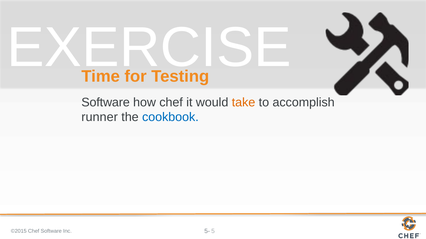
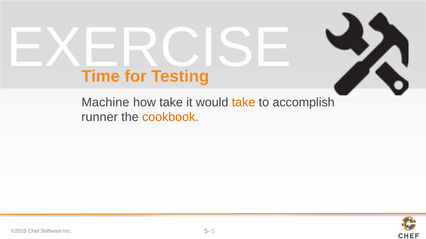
Software at (106, 103): Software -> Machine
how chef: chef -> take
cookbook colour: blue -> orange
